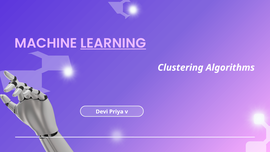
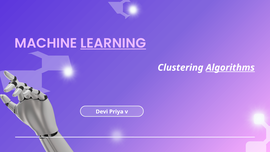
Algorithms underline: none -> present
